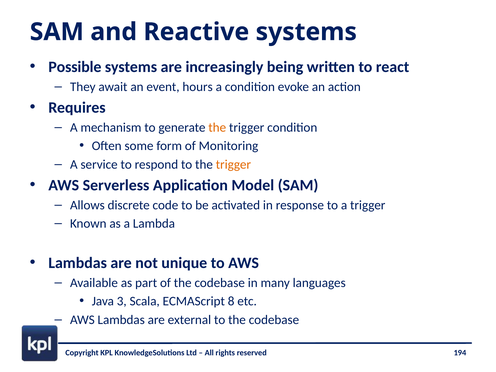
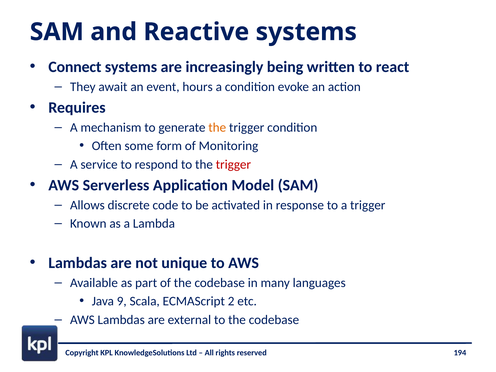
Possible: Possible -> Connect
trigger at (233, 164) colour: orange -> red
3: 3 -> 9
8: 8 -> 2
